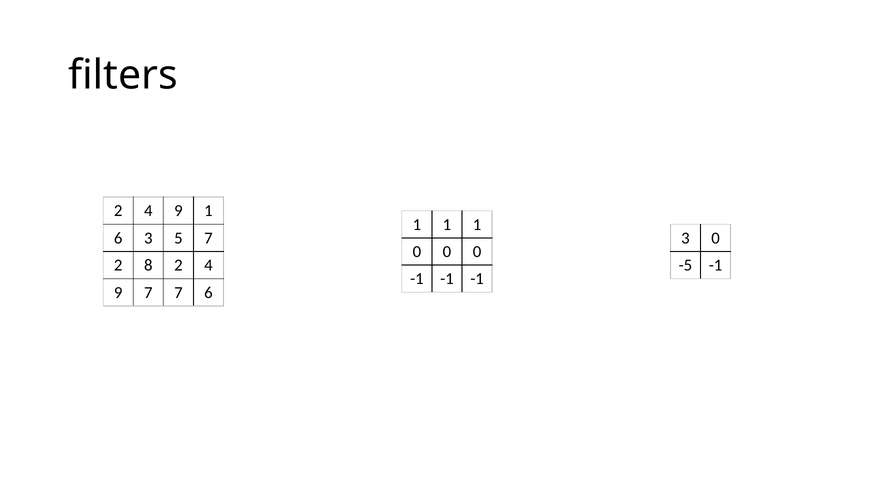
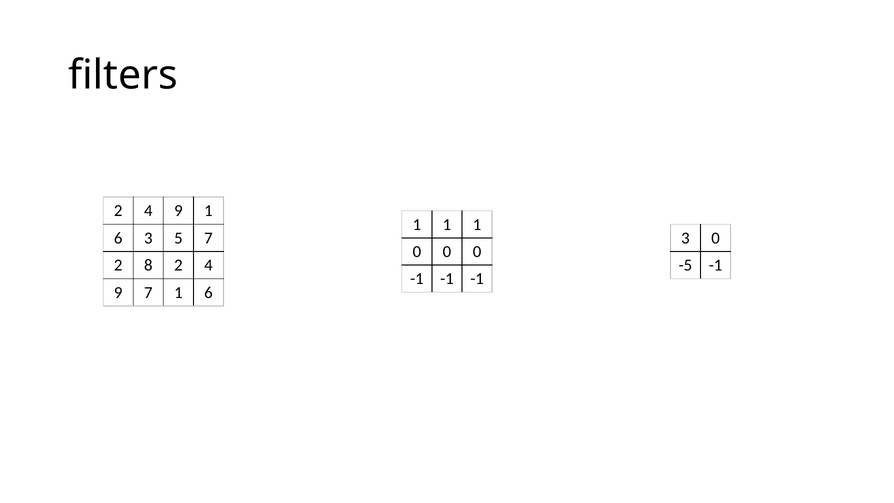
7 7: 7 -> 1
